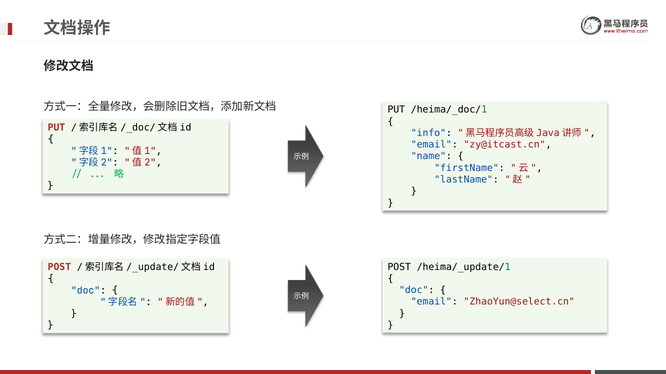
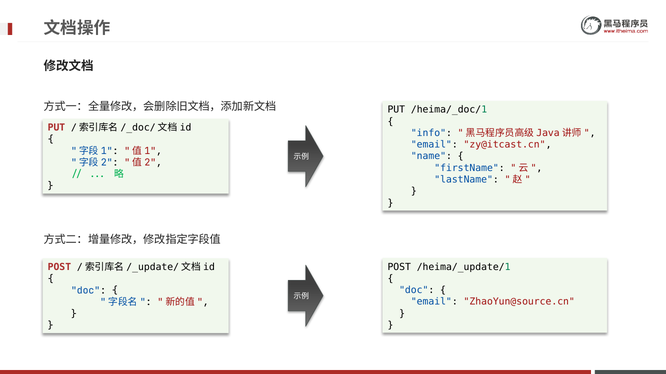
ZhaoYun@select.cn: ZhaoYun@select.cn -> ZhaoYun@source.cn
